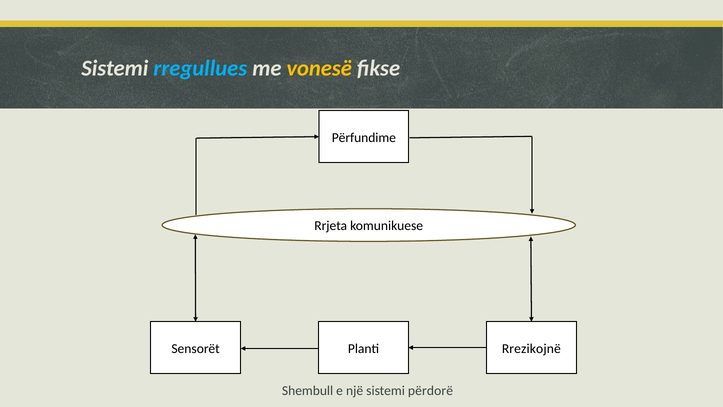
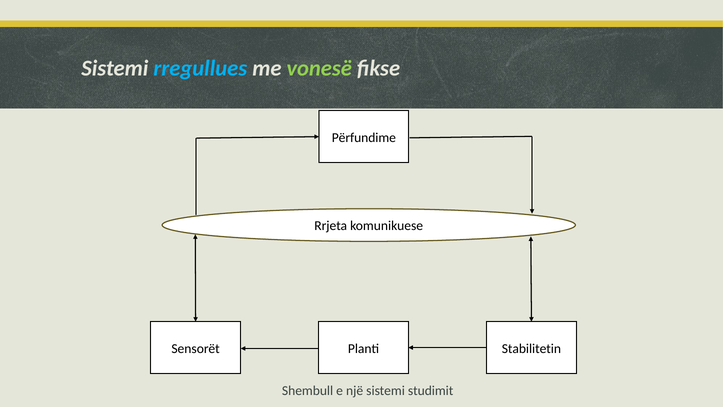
vonesë colour: yellow -> light green
Rrezikojnë: Rrezikojnë -> Stabilitetin
përdorë: përdorë -> studimit
